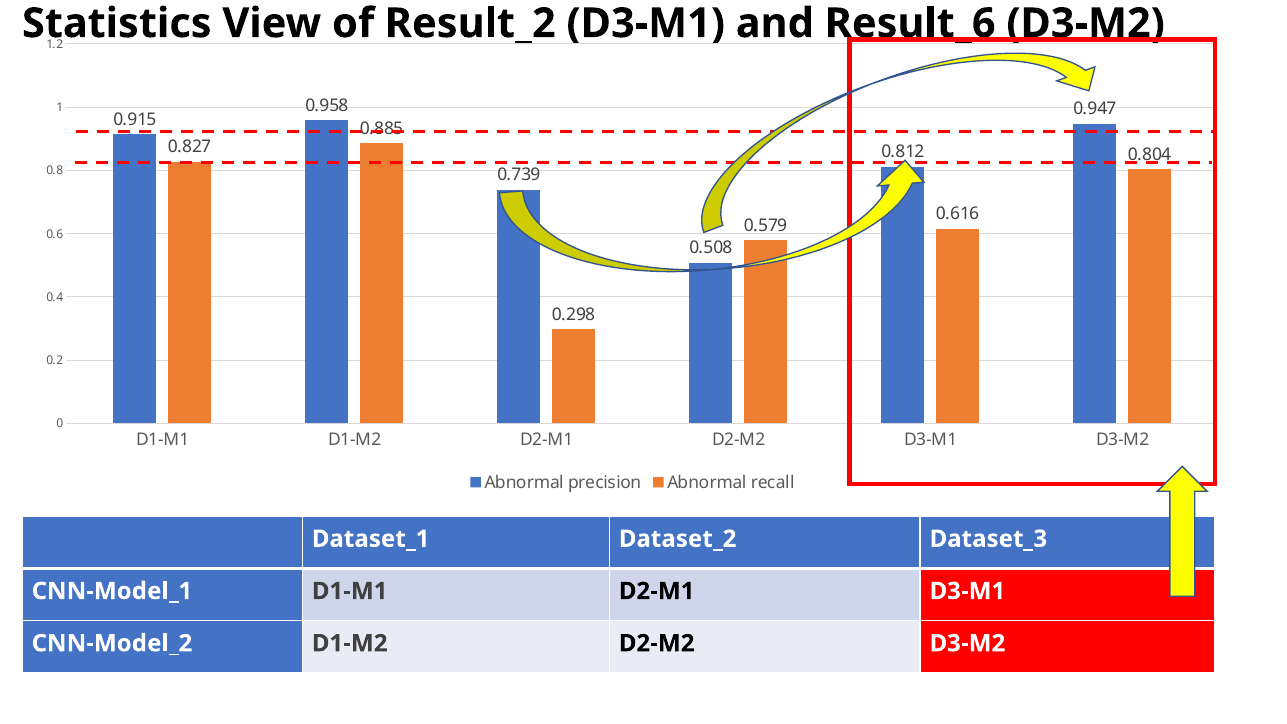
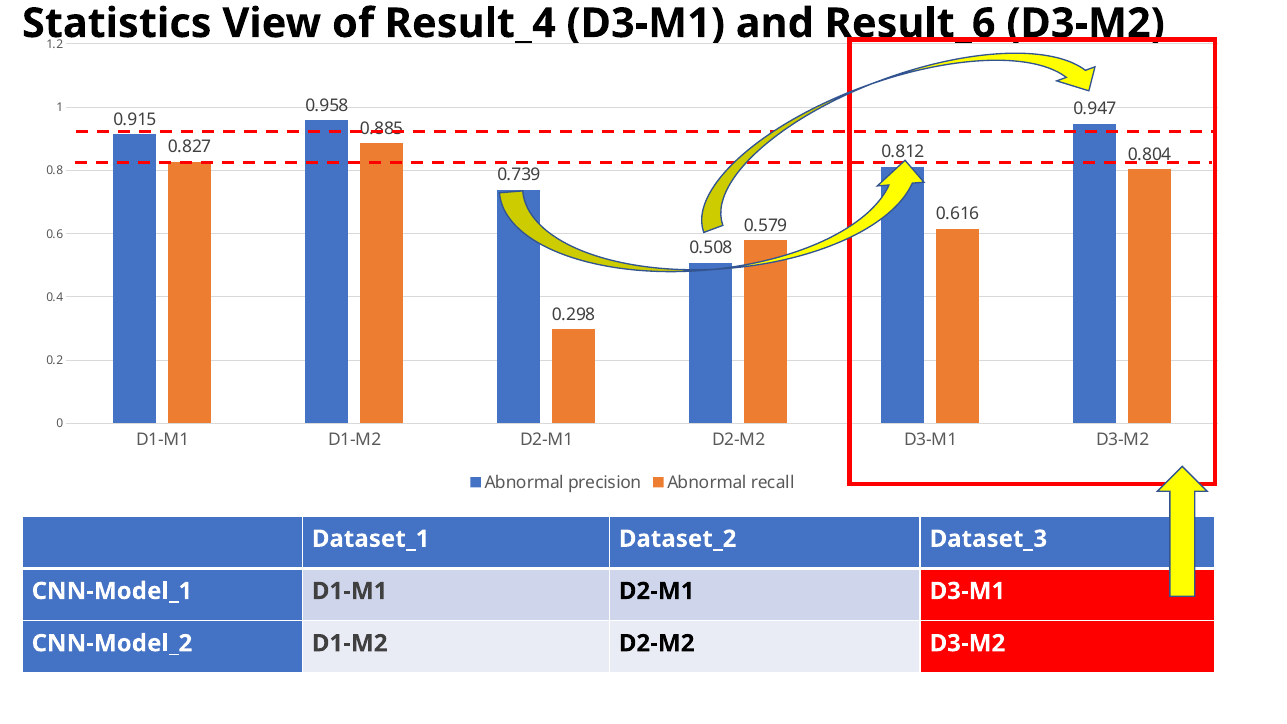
Result_2: Result_2 -> Result_4
